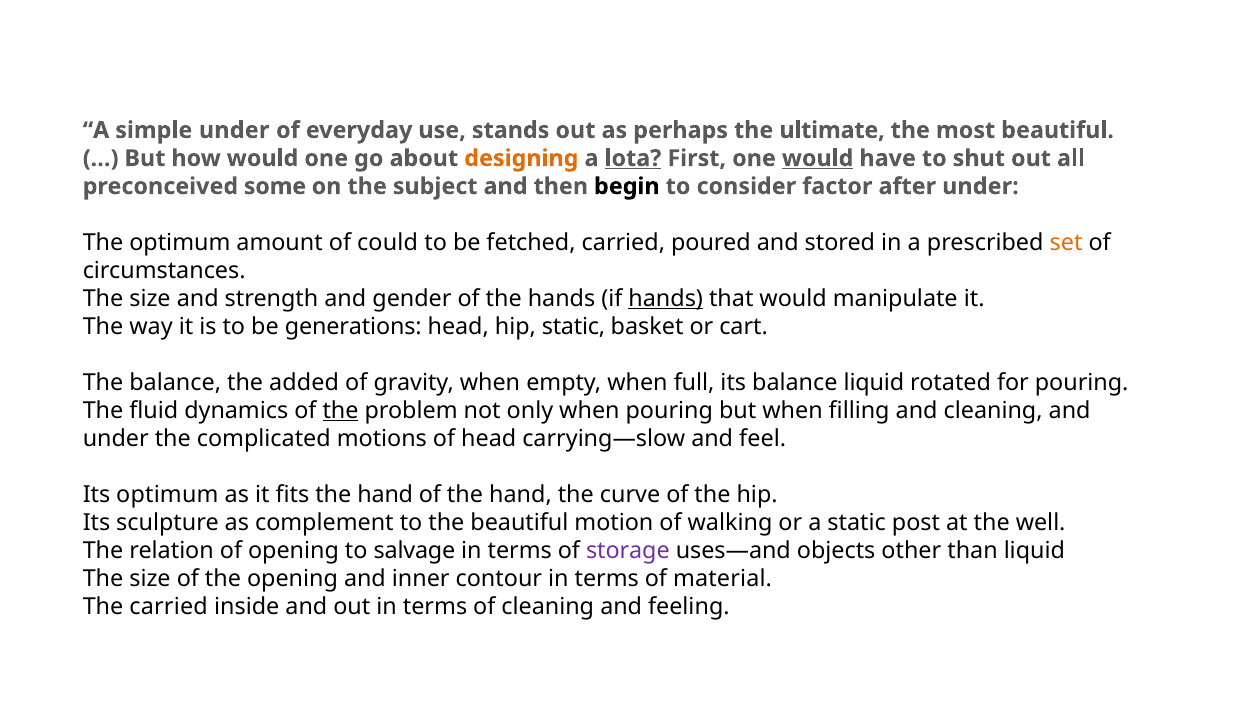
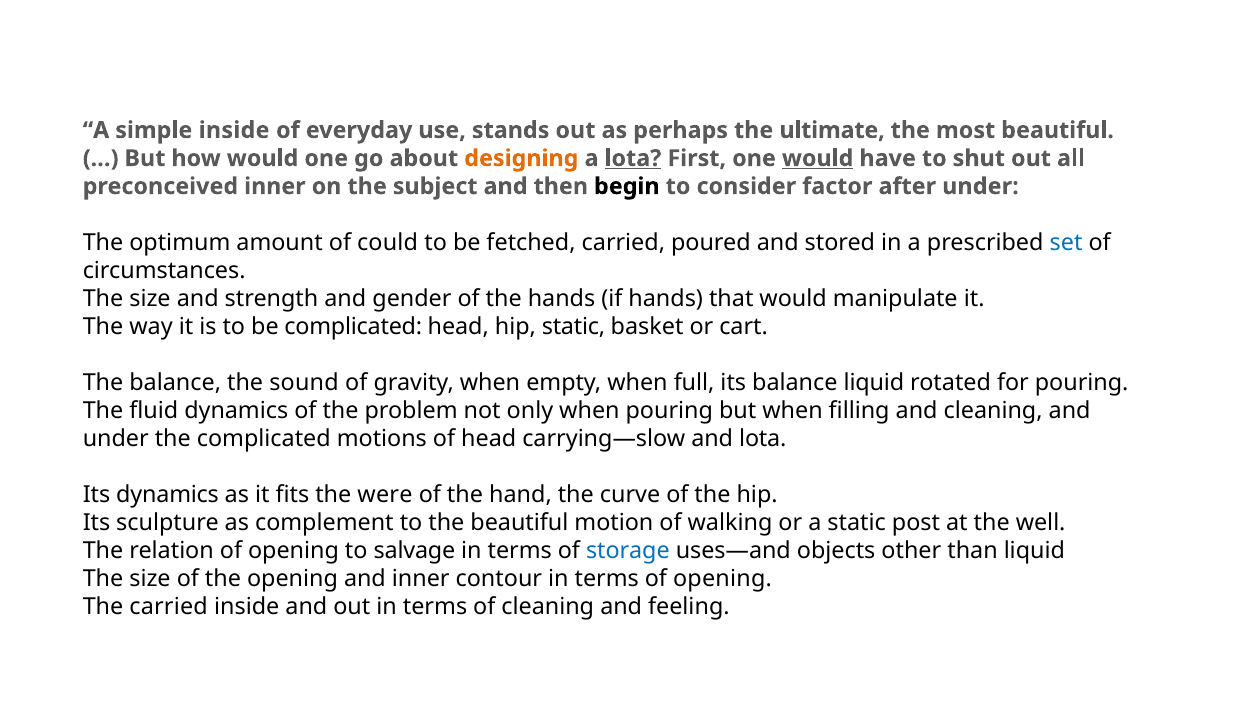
simple under: under -> inside
preconceived some: some -> inner
set colour: orange -> blue
hands at (666, 298) underline: present -> none
be generations: generations -> complicated
added: added -> sound
the at (341, 411) underline: present -> none
and feel: feel -> lota
Its optimum: optimum -> dynamics
fits the hand: hand -> were
storage colour: purple -> blue
terms of material: material -> opening
